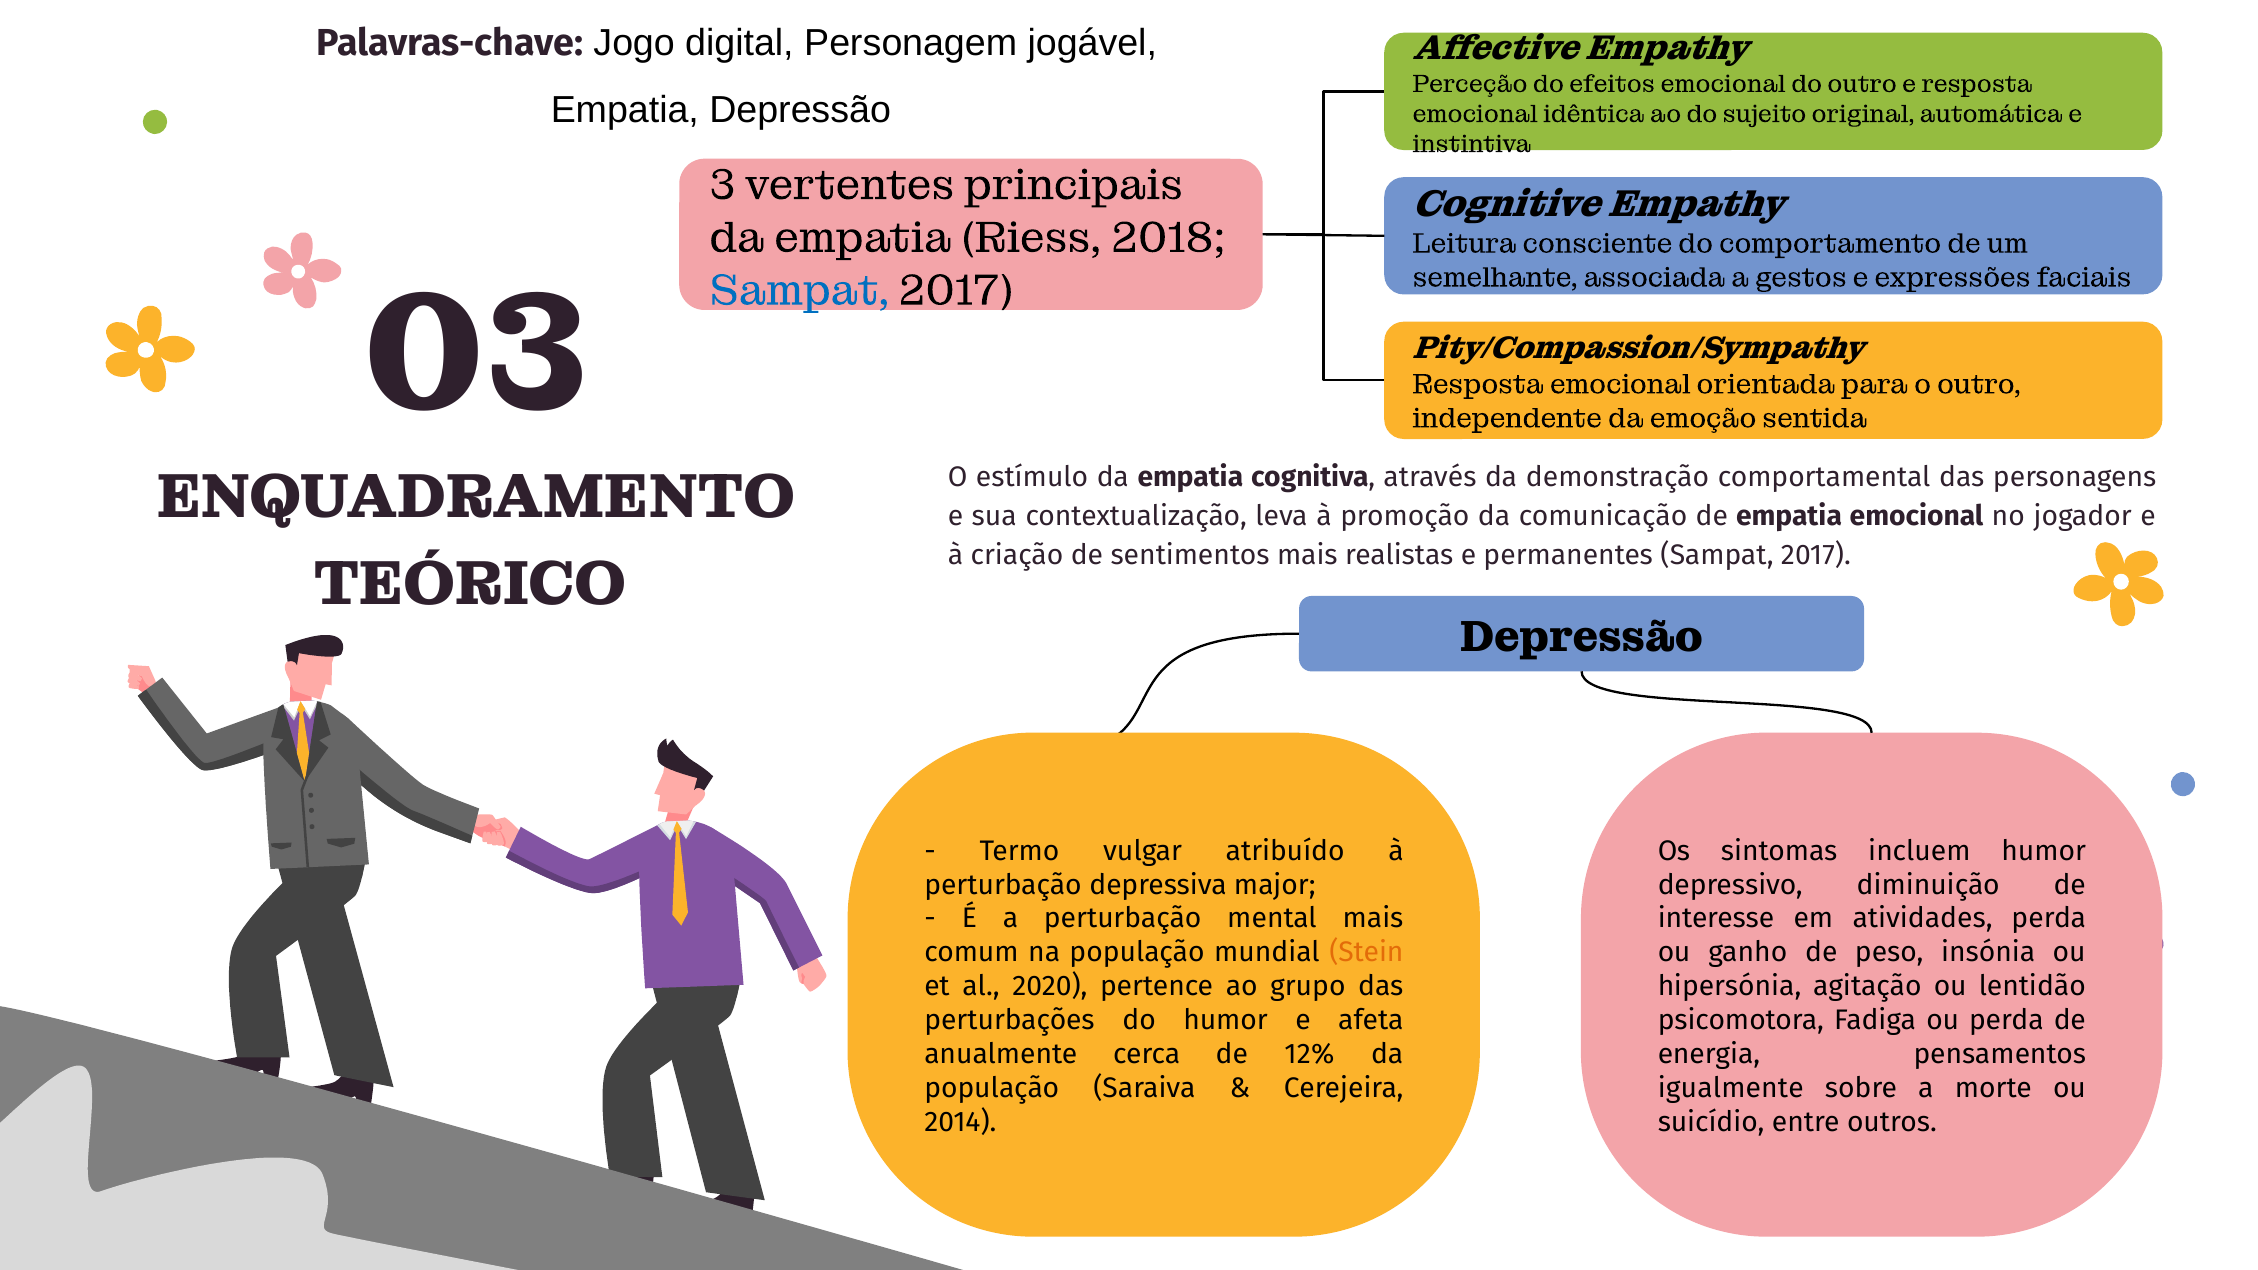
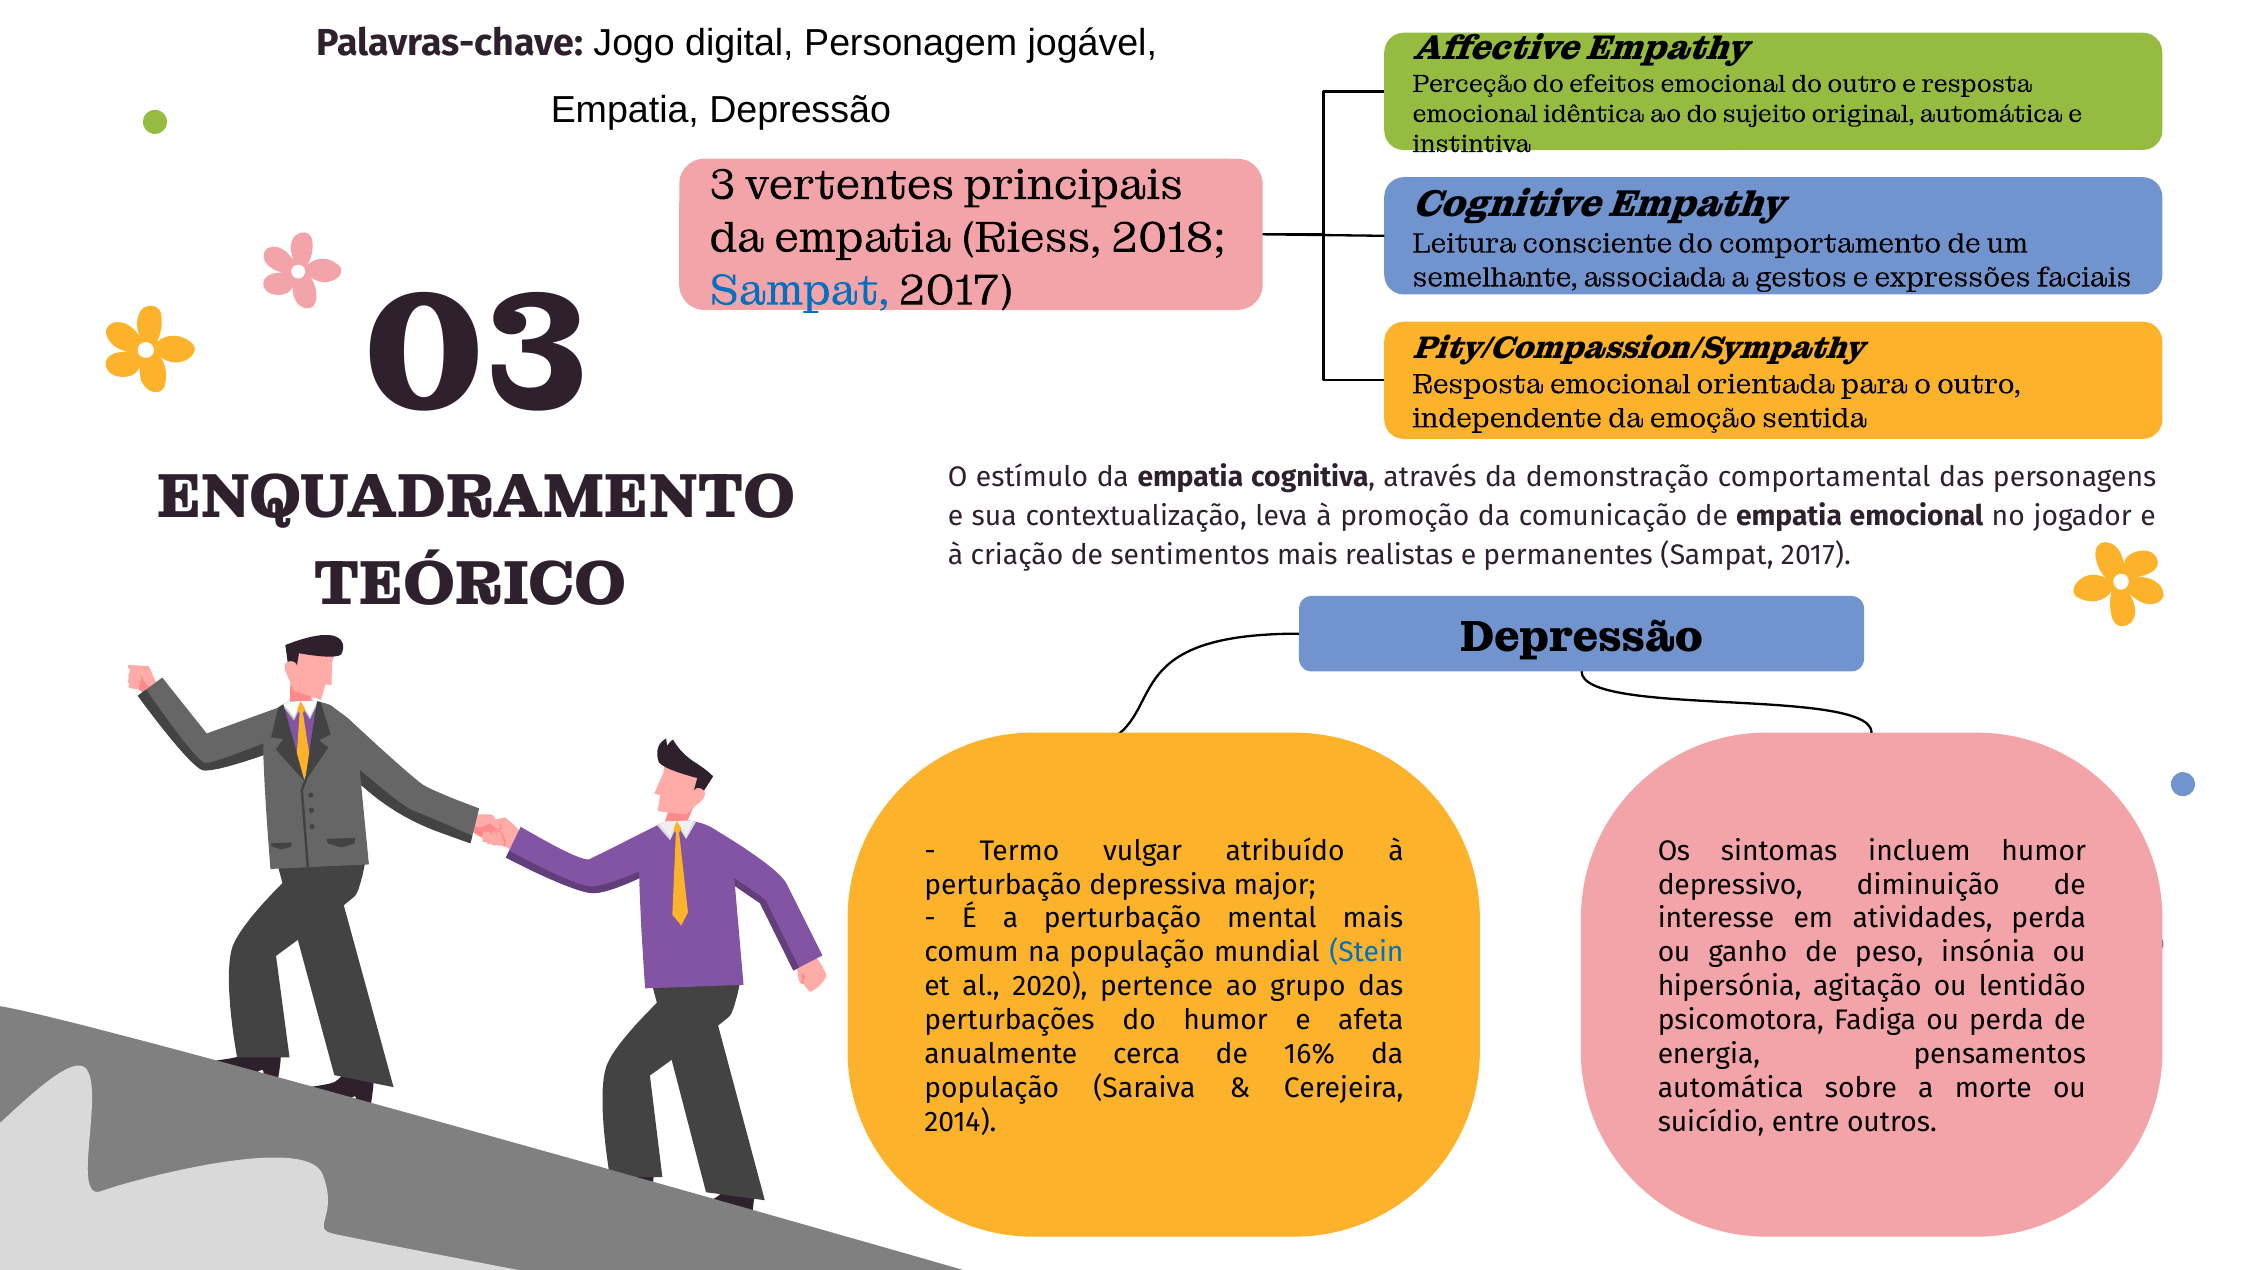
Stein colour: orange -> blue
12%: 12% -> 16%
igualmente at (1731, 1089): igualmente -> automática
